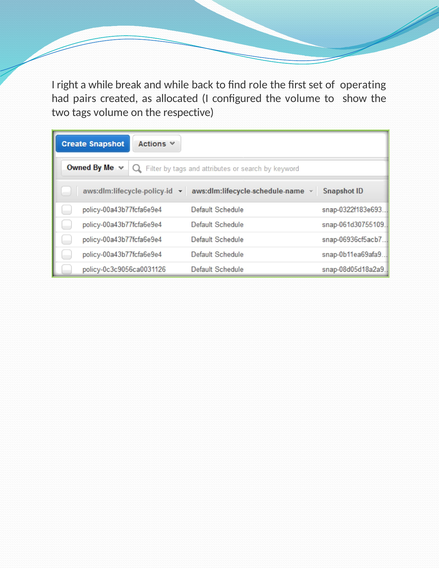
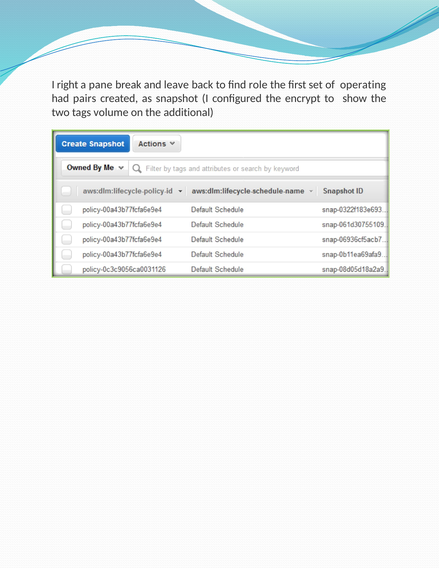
a while: while -> pane
and while: while -> leave
allocated: allocated -> snapshot
the volume: volume -> encrypt
respective: respective -> additional
